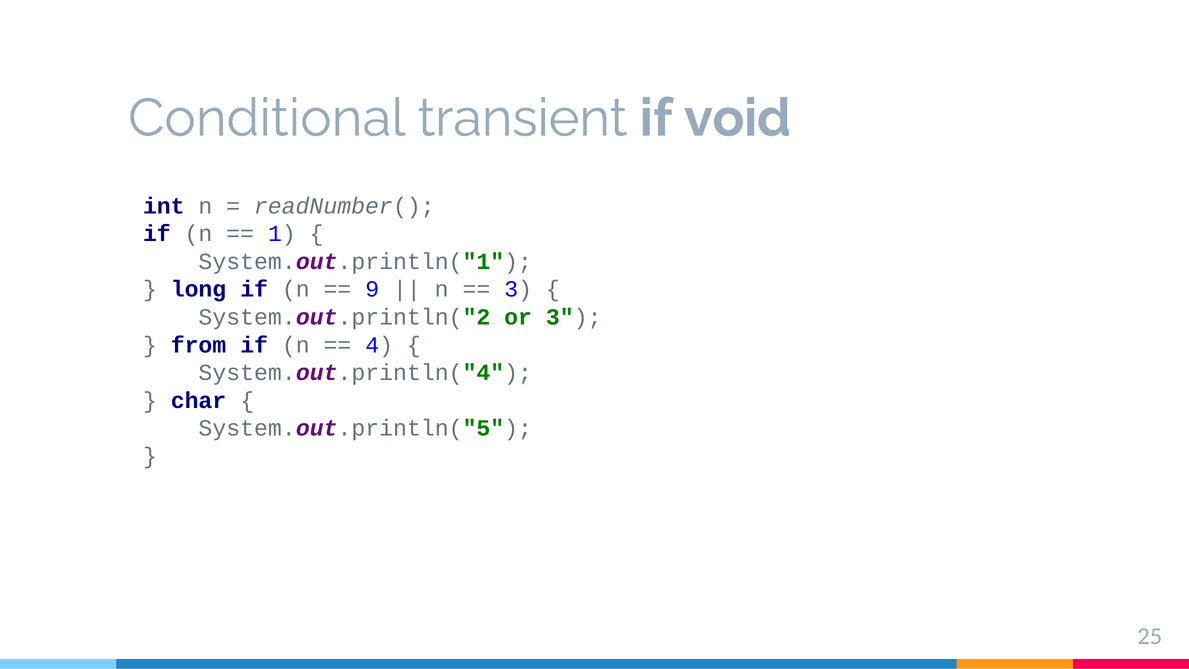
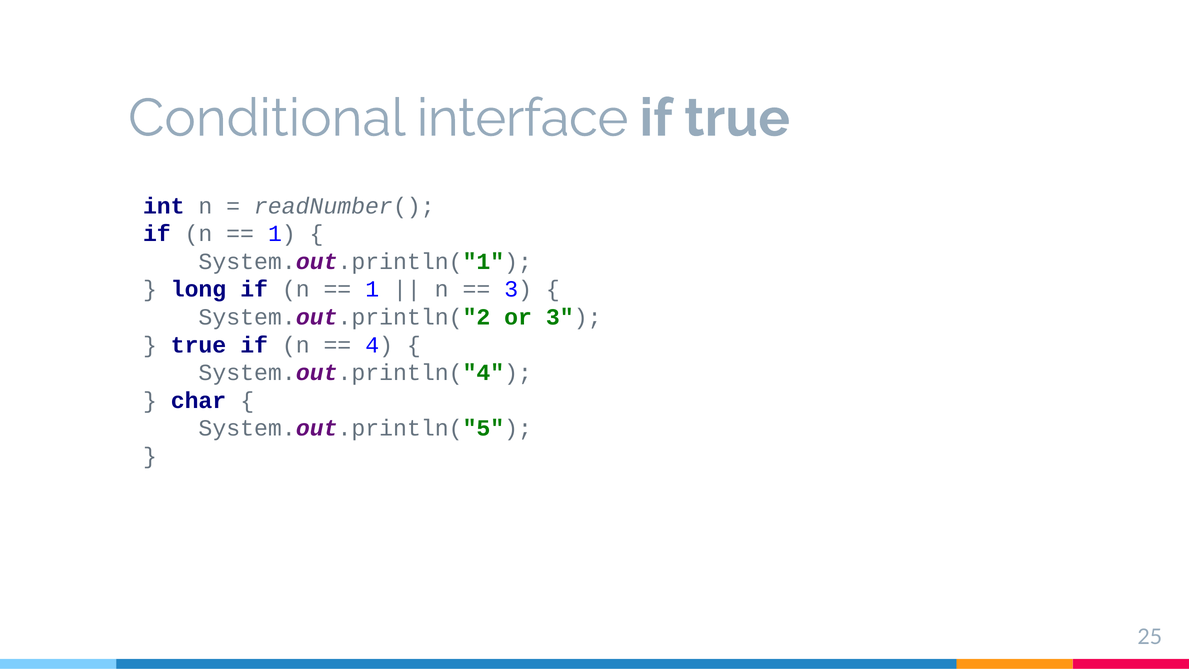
transient: transient -> interface
if void: void -> true
9 at (372, 289): 9 -> 1
from at (198, 345): from -> true
